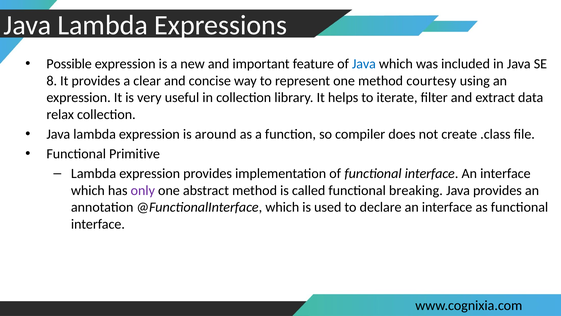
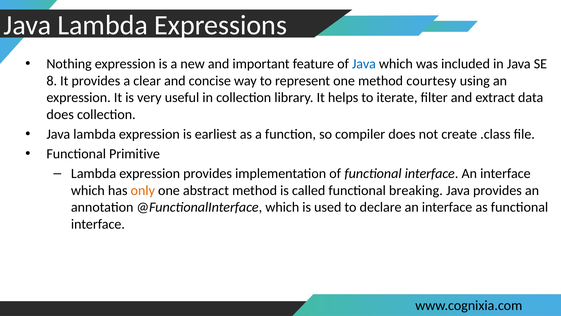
Possible: Possible -> Nothing
relax at (60, 114): relax -> does
around: around -> earliest
only colour: purple -> orange
